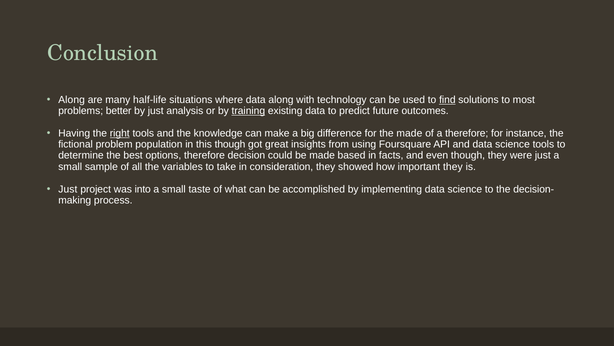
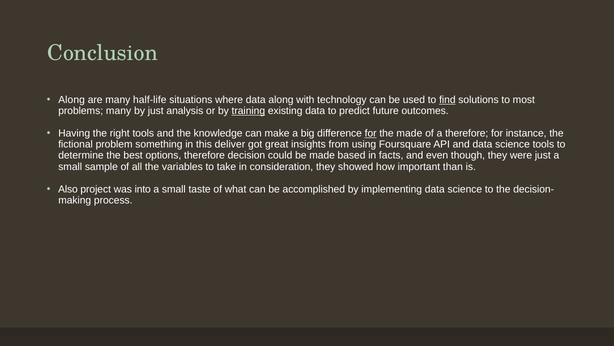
problems better: better -> many
right underline: present -> none
for at (371, 133) underline: none -> present
population: population -> something
this though: though -> deliver
important they: they -> than
Just at (68, 189): Just -> Also
